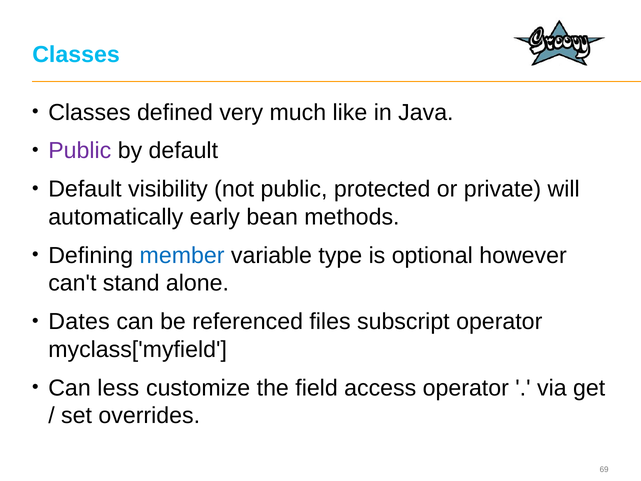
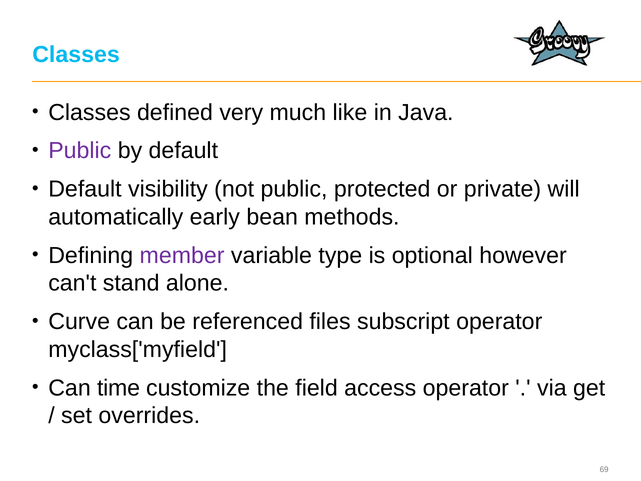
member colour: blue -> purple
Dates: Dates -> Curve
less: less -> time
